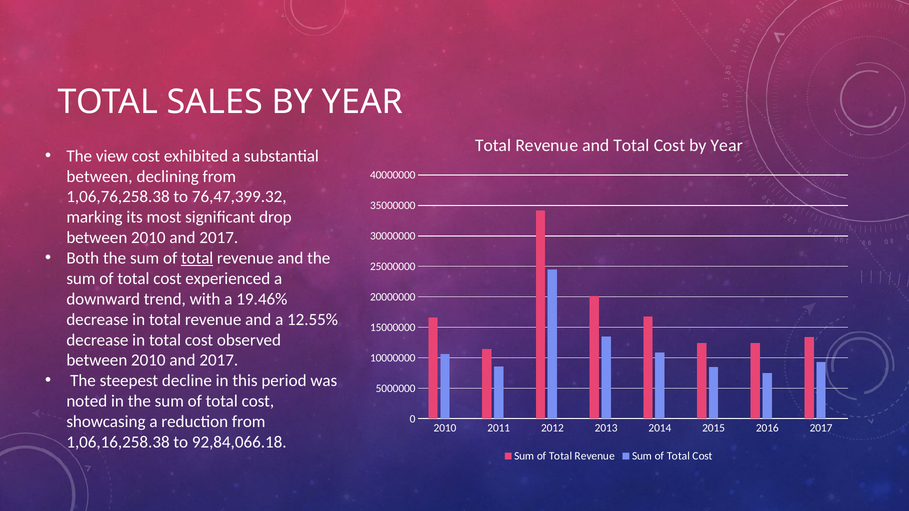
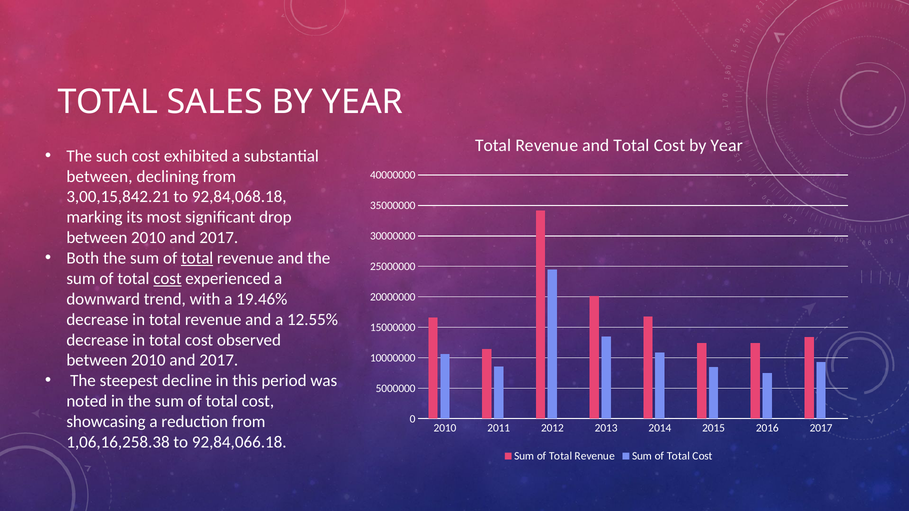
view: view -> such
1,06,76,258.38: 1,06,76,258.38 -> 3,00,15,842.21
76,47,399.32: 76,47,399.32 -> 92,84,068.18
cost at (167, 279) underline: none -> present
